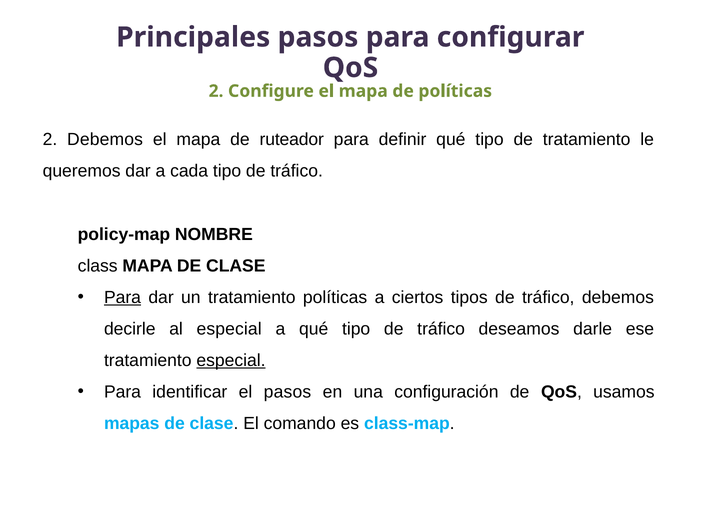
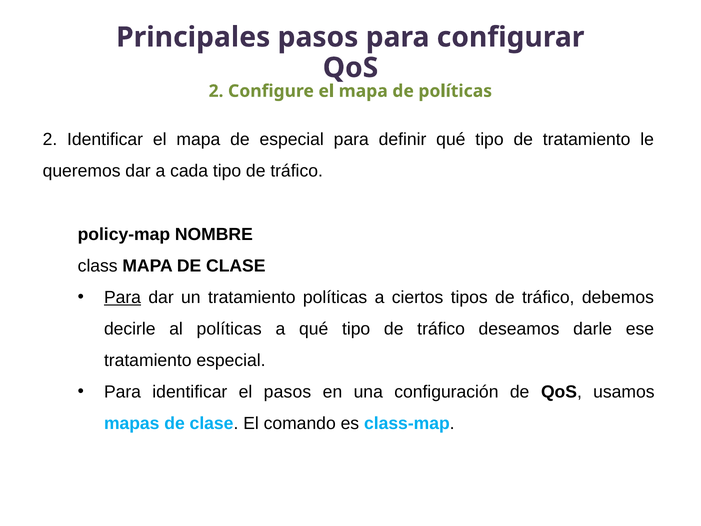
2 Debemos: Debemos -> Identificar
de ruteador: ruteador -> especial
al especial: especial -> políticas
especial at (231, 360) underline: present -> none
